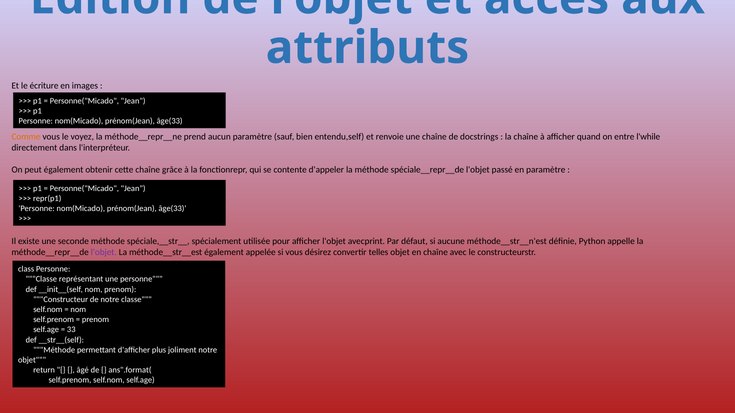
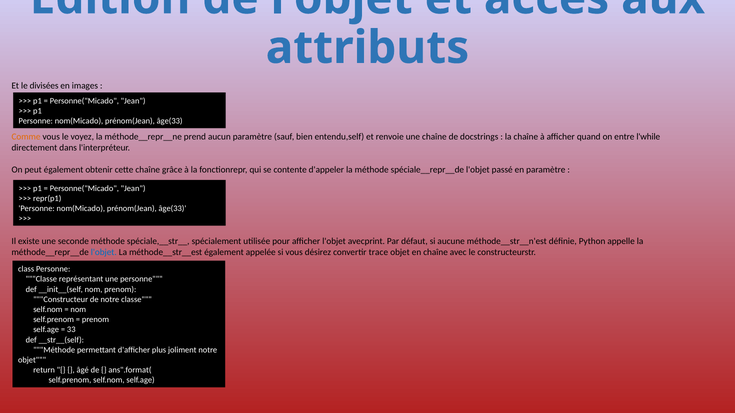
écriture: écriture -> divisées
l'objet at (104, 252) colour: purple -> blue
telles: telles -> trace
